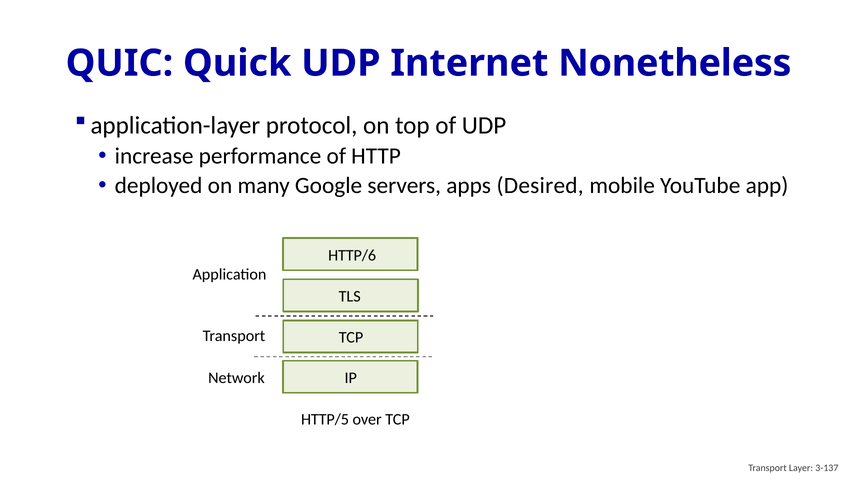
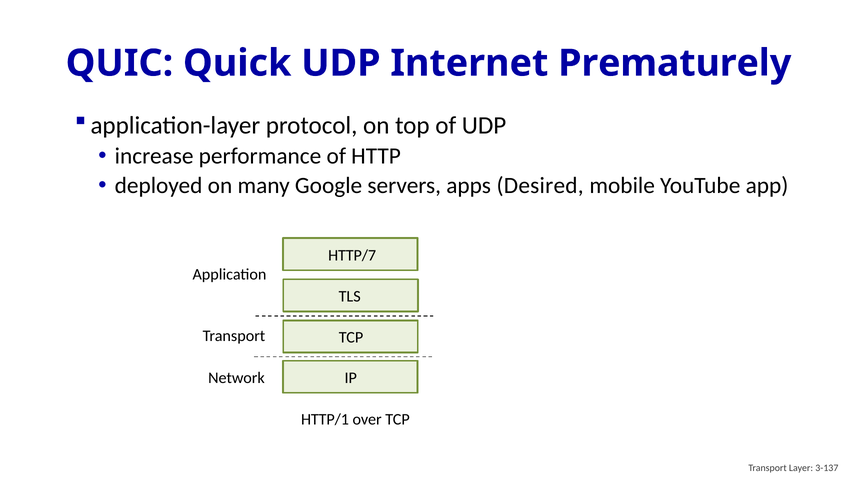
Nonetheless: Nonetheless -> Prematurely
HTTP/6: HTTP/6 -> HTTP/7
HTTP/5: HTTP/5 -> HTTP/1
